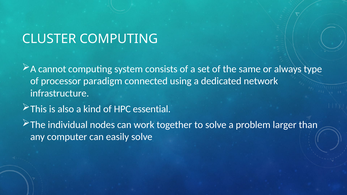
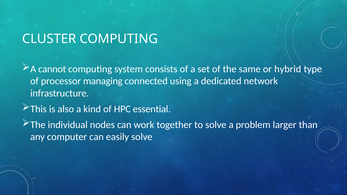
always: always -> hybrid
paradigm: paradigm -> managing
